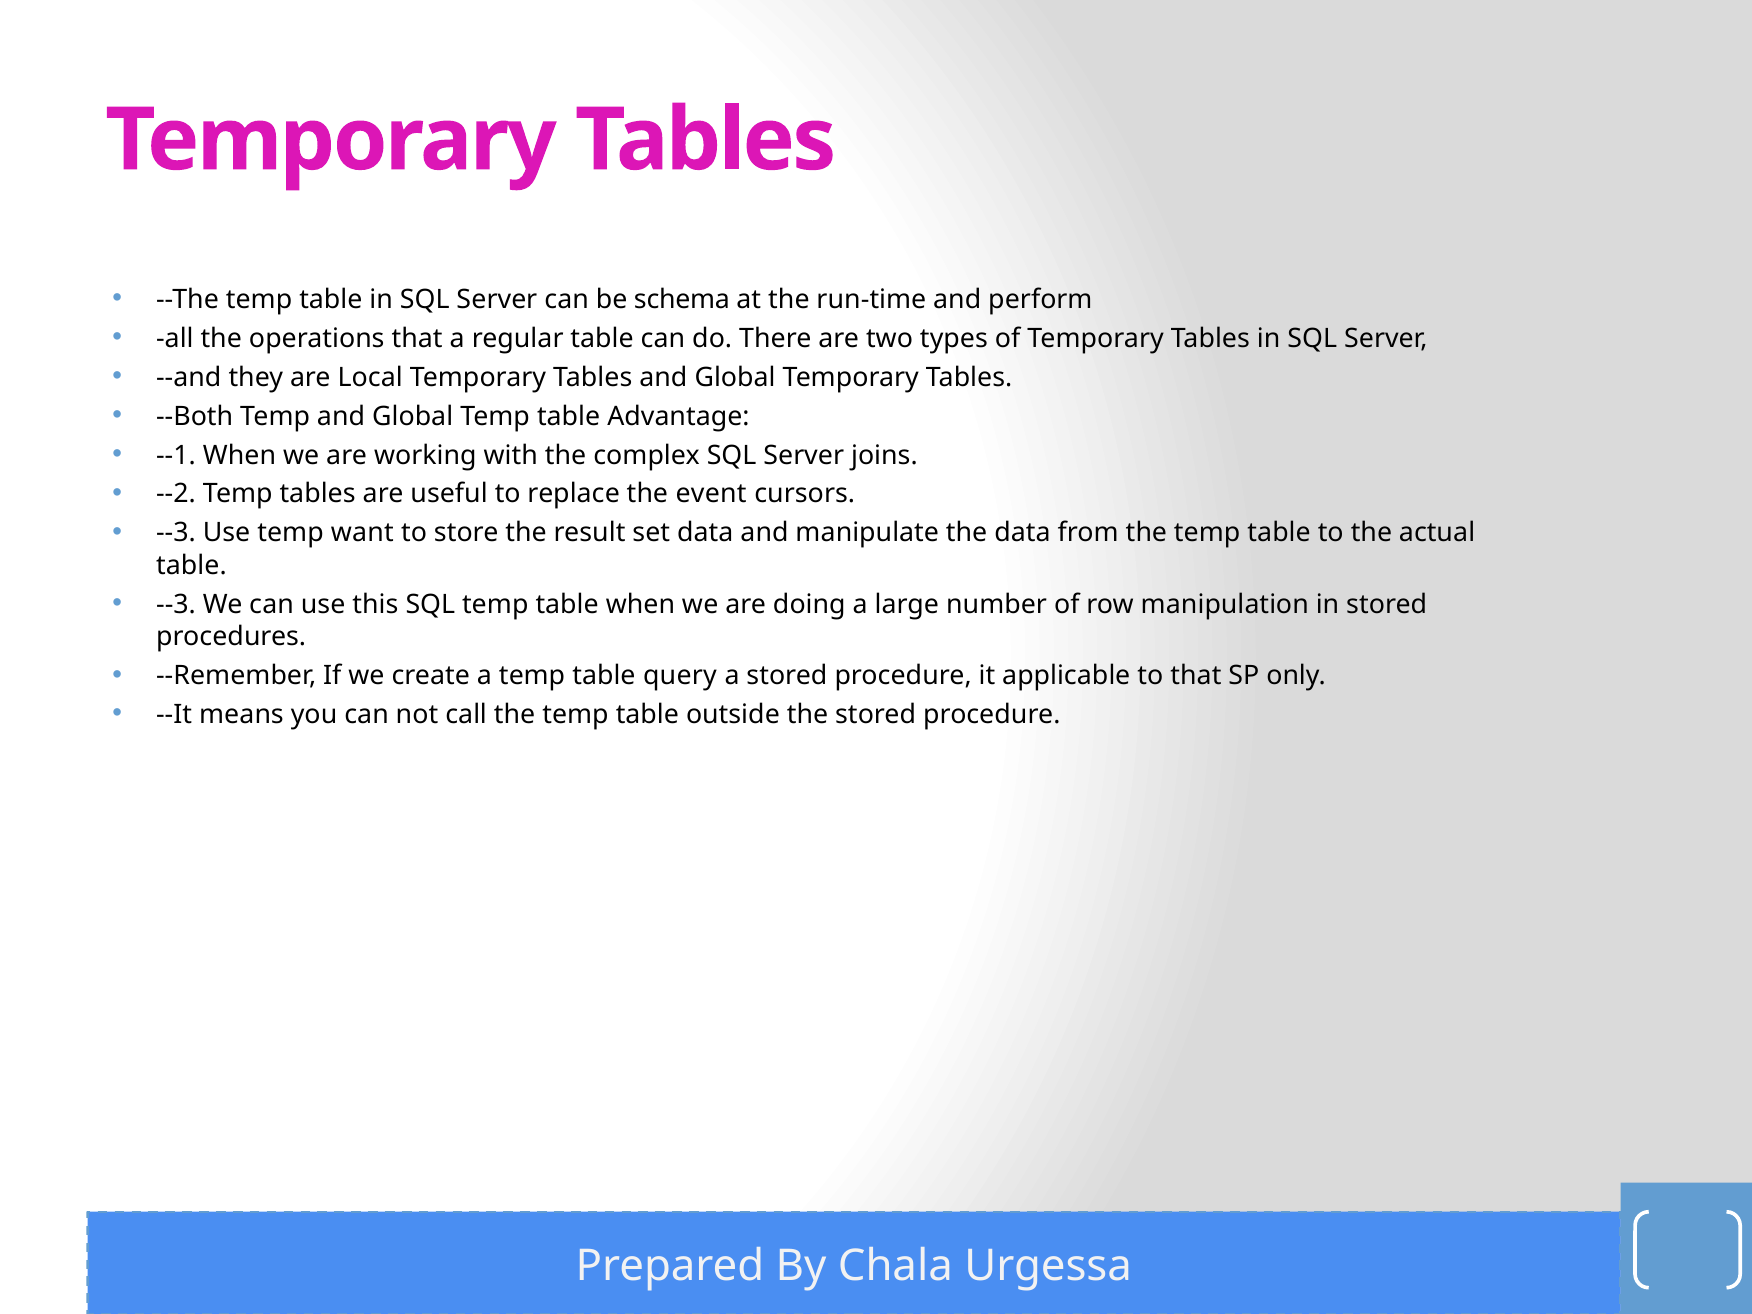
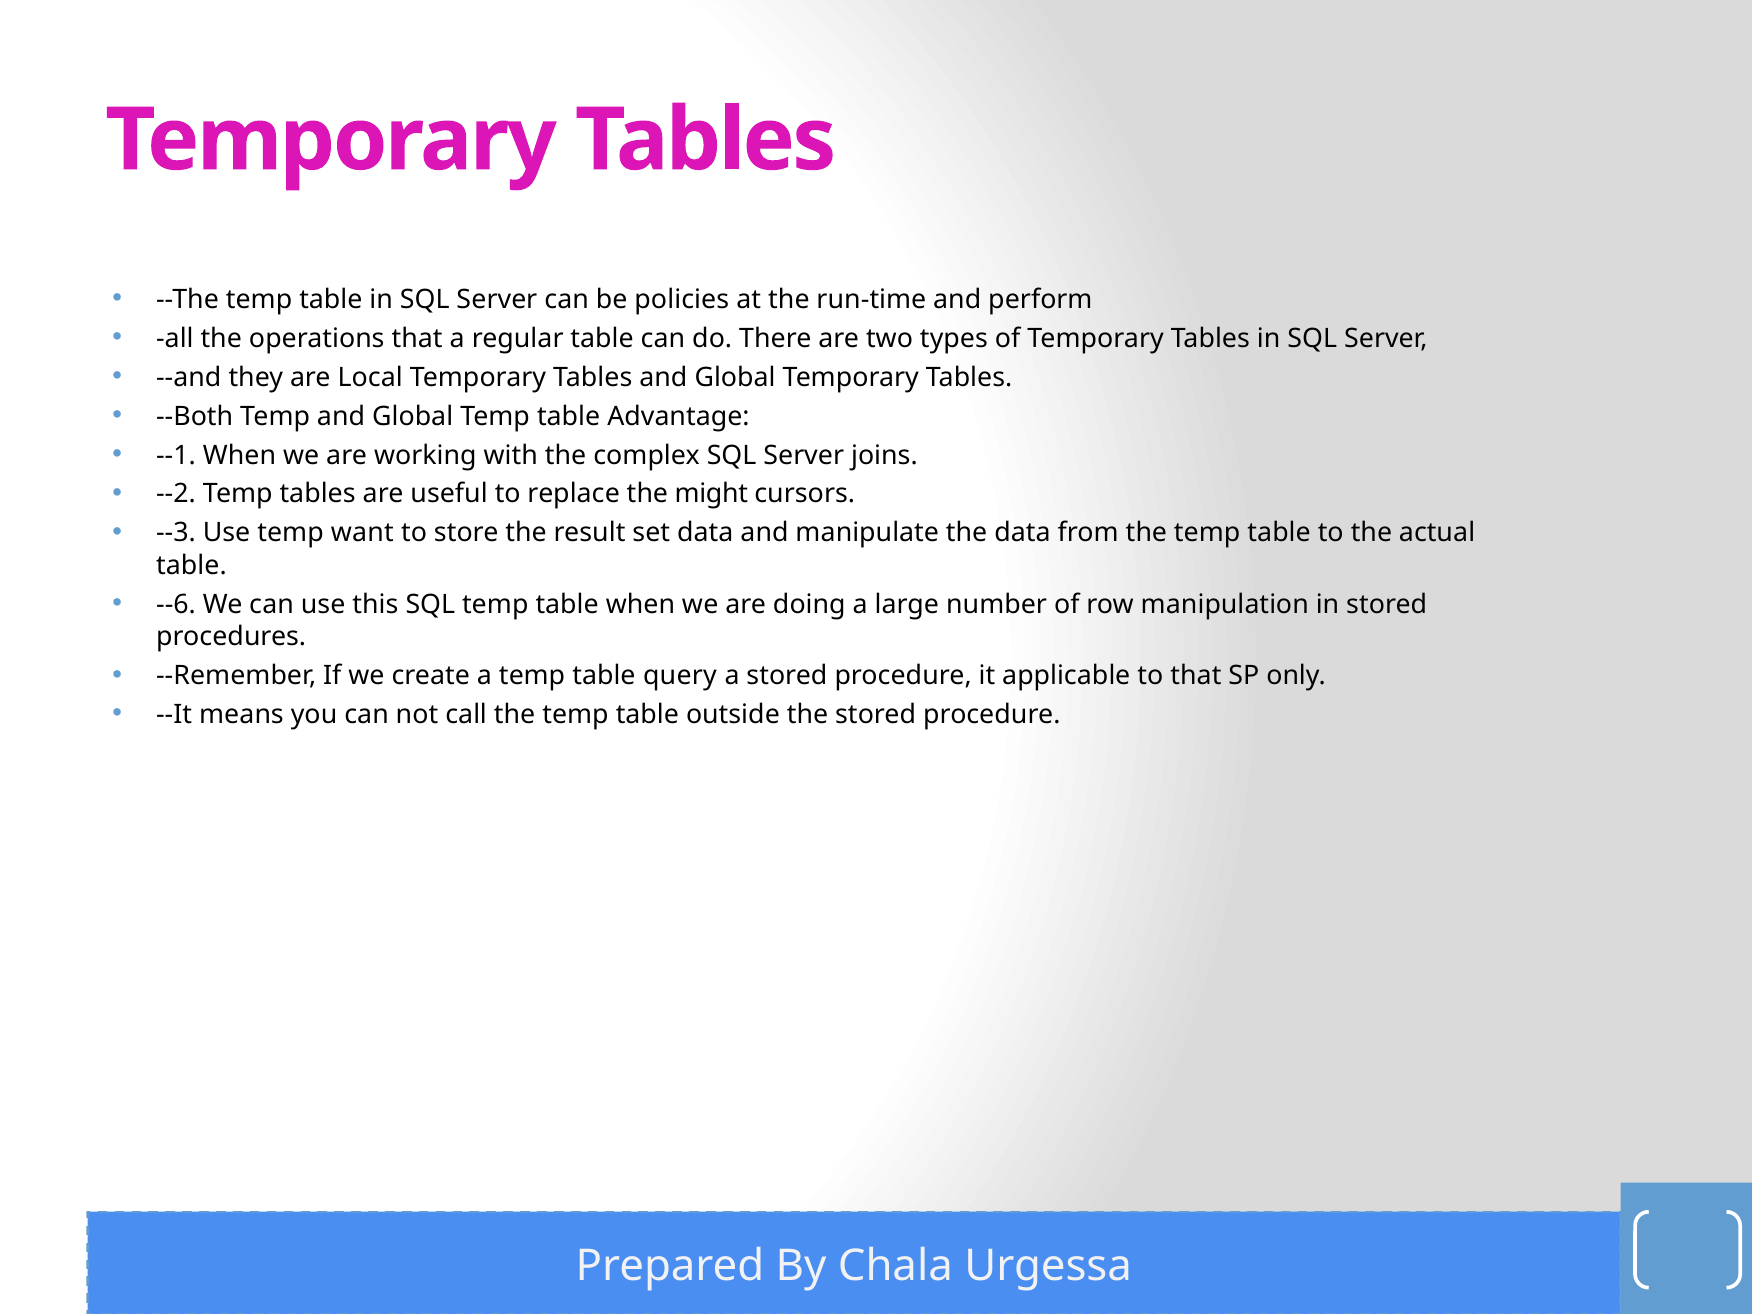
schema: schema -> policies
event: event -> might
--3 at (176, 604): --3 -> --6
